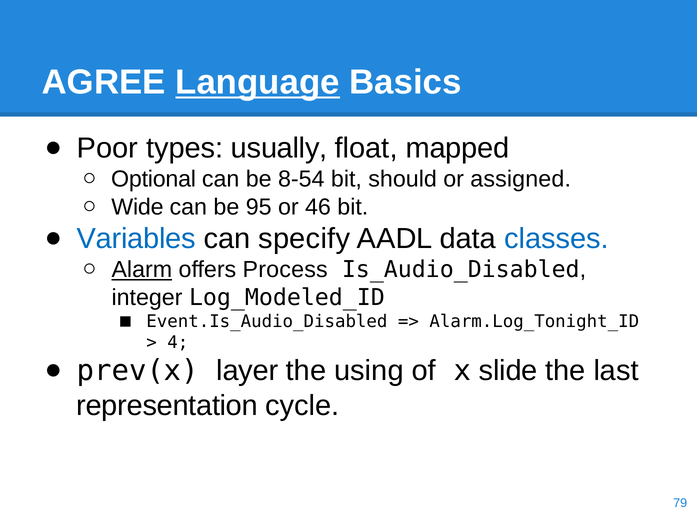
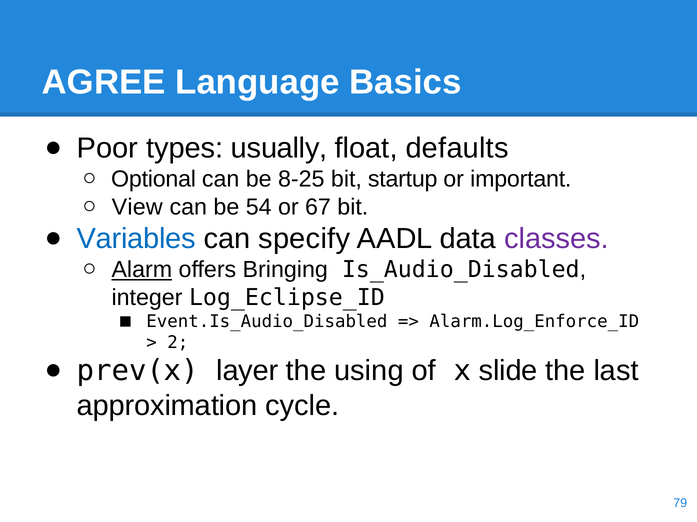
Language underline: present -> none
mapped: mapped -> defaults
8-54: 8-54 -> 8-25
should: should -> startup
assigned: assigned -> important
Wide: Wide -> View
95: 95 -> 54
46: 46 -> 67
classes colour: blue -> purple
Process: Process -> Bringing
Log_Modeled_ID: Log_Modeled_ID -> Log_Eclipse_ID
Alarm.Log_Tonight_ID: Alarm.Log_Tonight_ID -> Alarm.Log_Enforce_ID
4: 4 -> 2
representation: representation -> approximation
